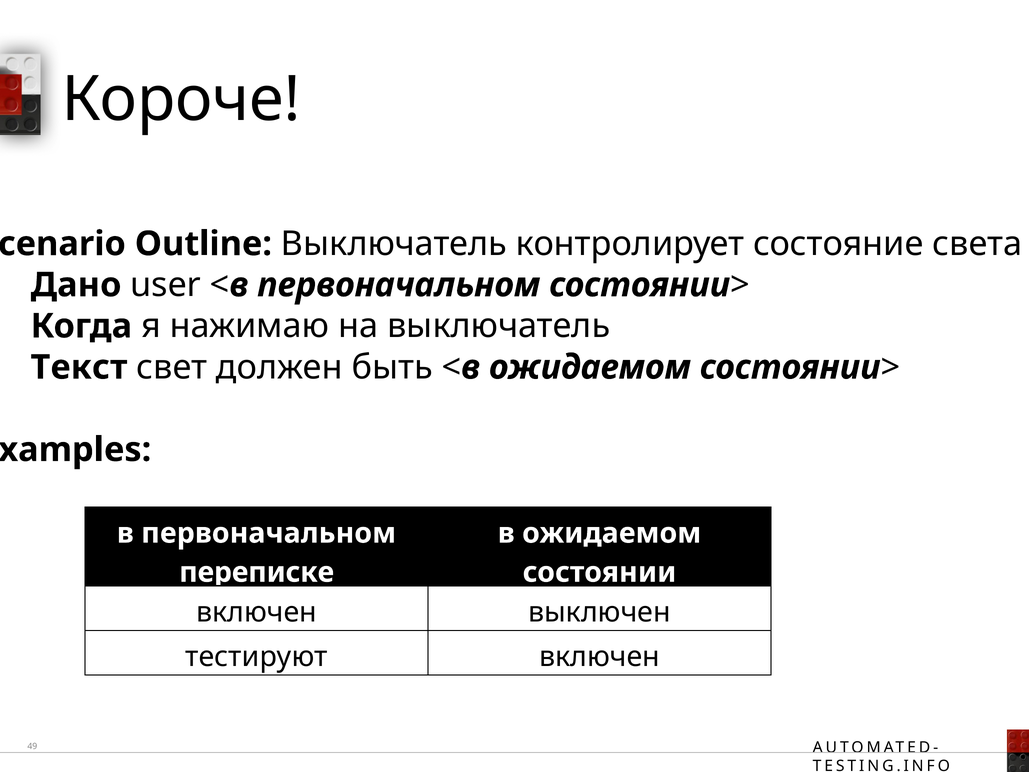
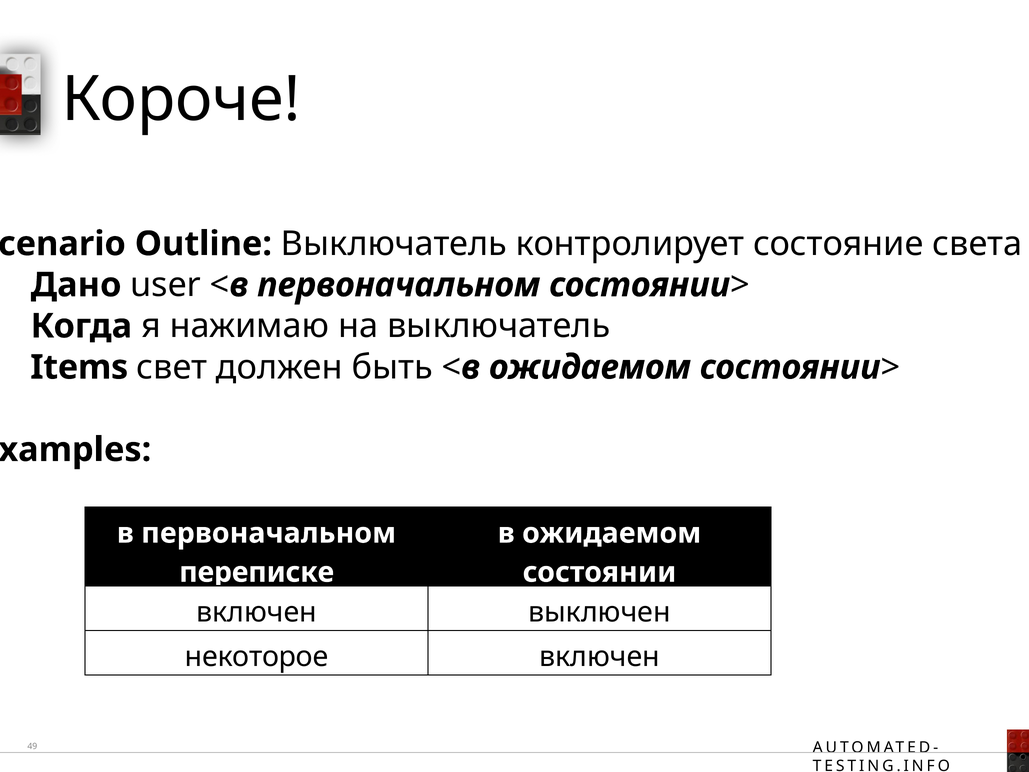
Текст: Текст -> Items
тестируют: тестируют -> некоторое
